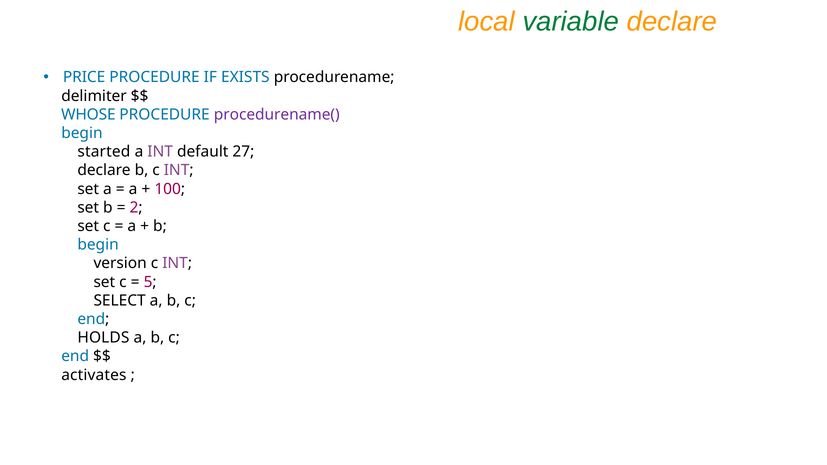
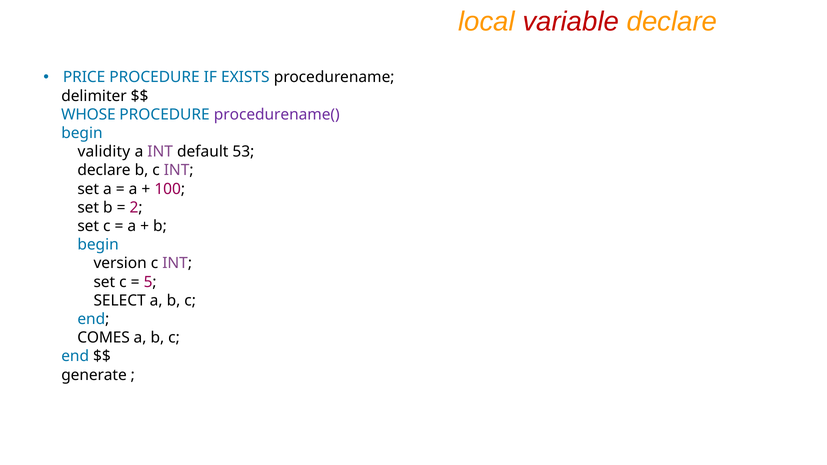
variable colour: green -> red
started: started -> validity
27: 27 -> 53
HOLDS: HOLDS -> COMES
activates: activates -> generate
